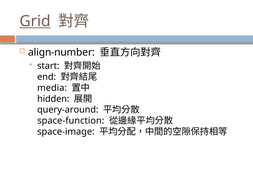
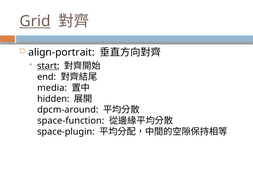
align-number: align-number -> align-portrait
start underline: none -> present
query-around: query-around -> dpcm-around
space-image: space-image -> space-plugin
